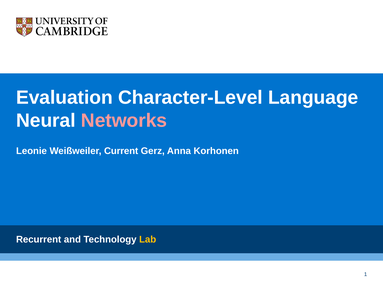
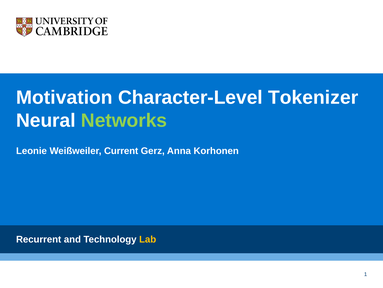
Evaluation: Evaluation -> Motivation
Language: Language -> Tokenizer
Networks colour: pink -> light green
